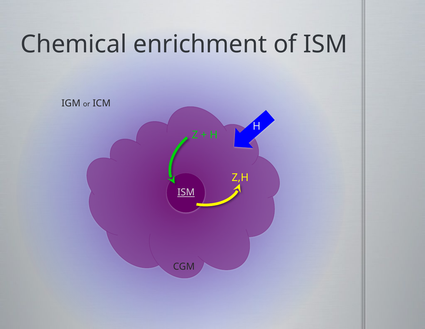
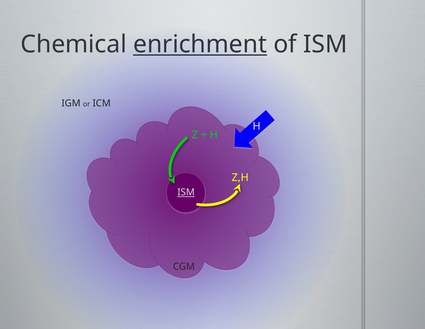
enrichment underline: none -> present
